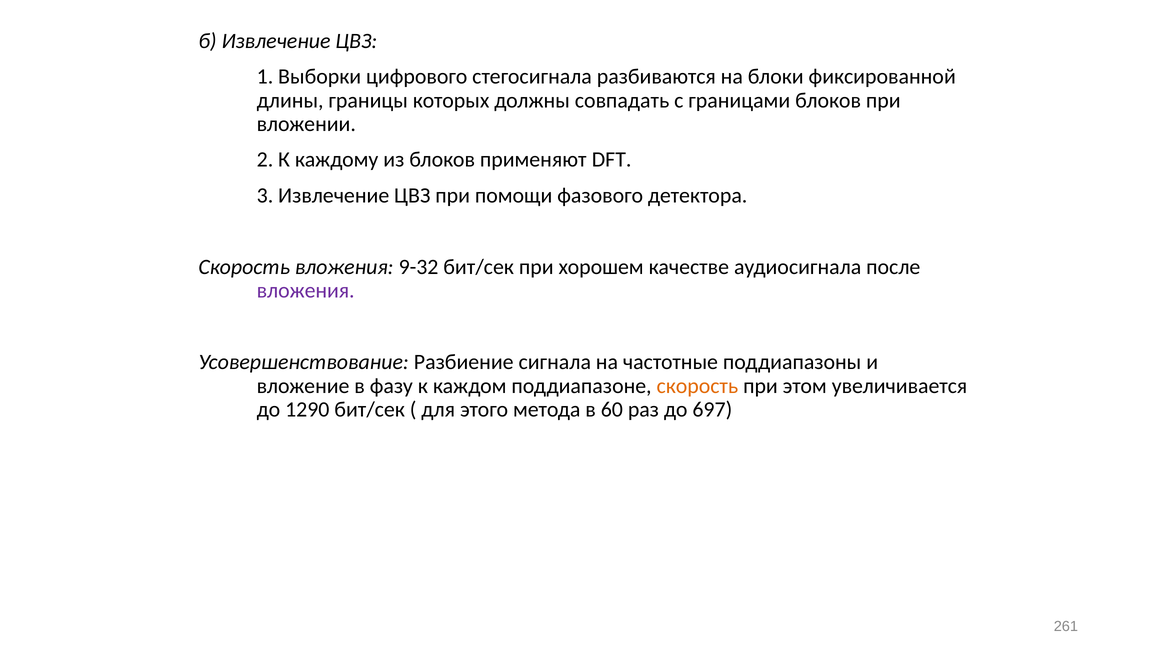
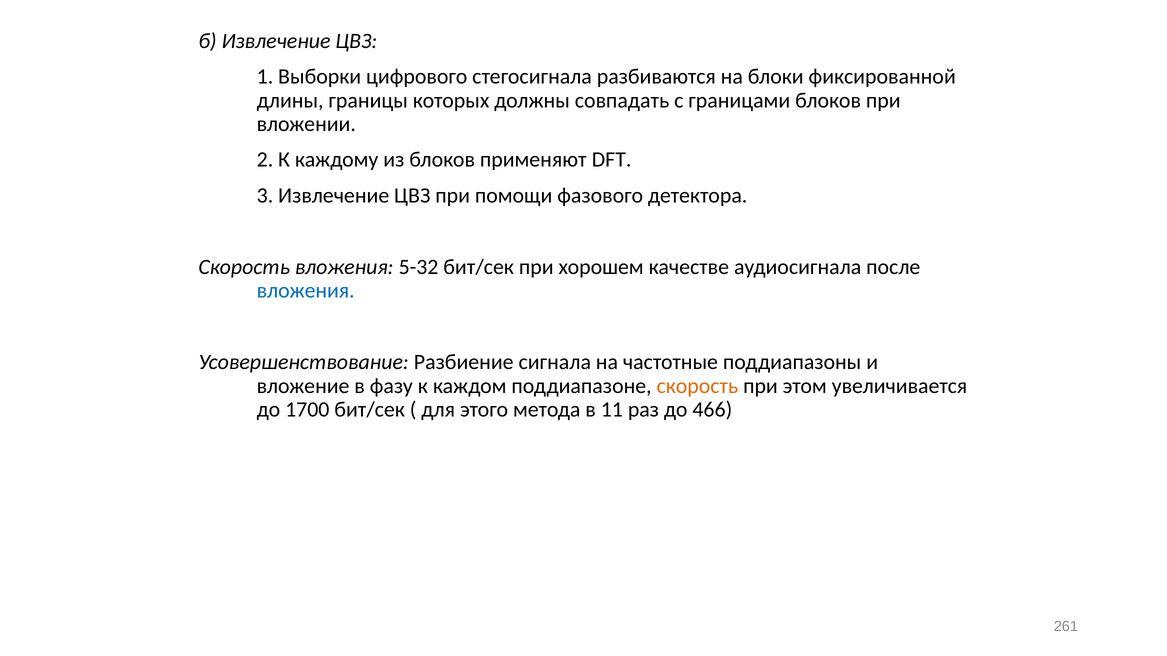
9-32: 9-32 -> 5-32
вложения at (306, 291) colour: purple -> blue
1290: 1290 -> 1700
60: 60 -> 11
697: 697 -> 466
